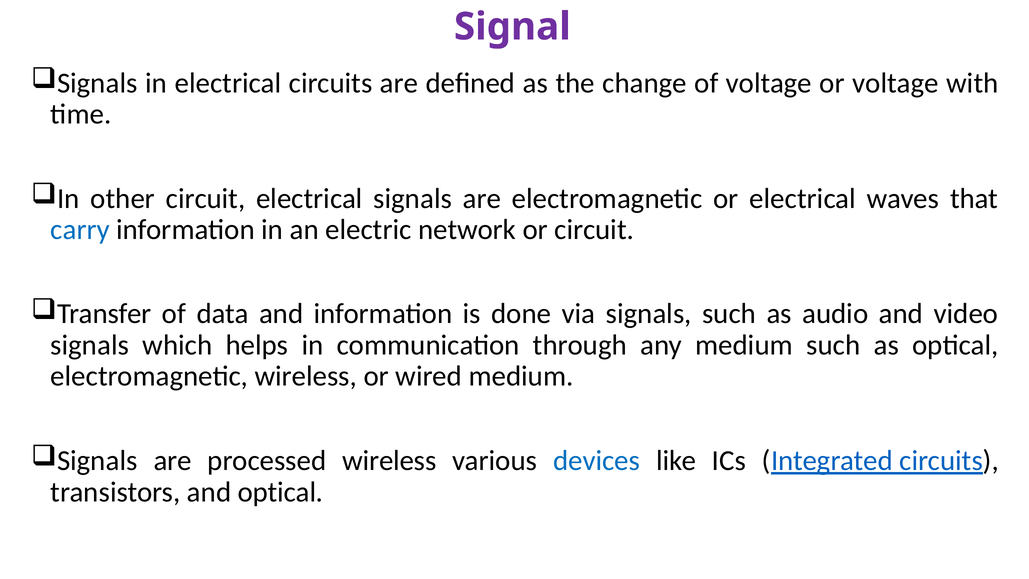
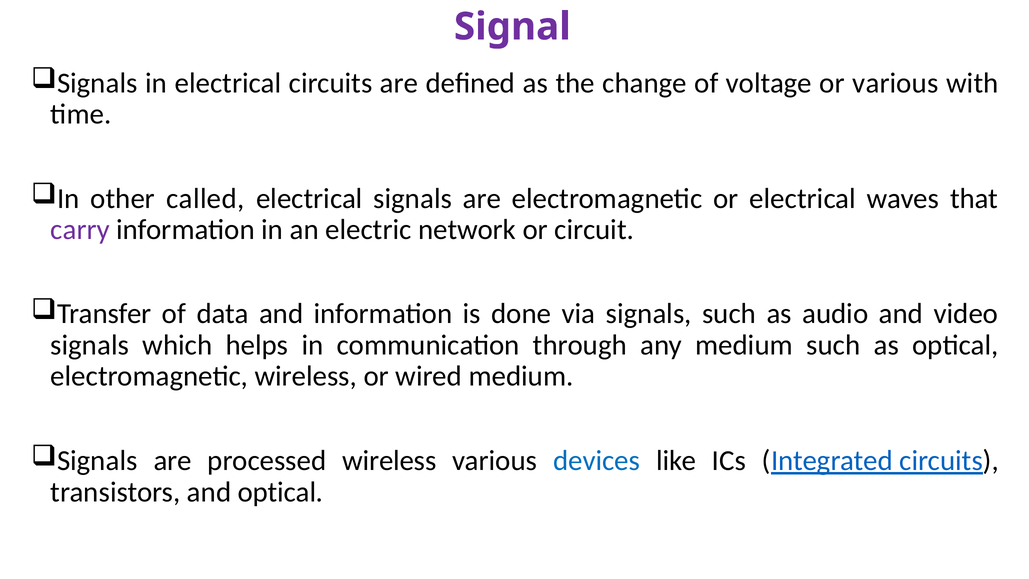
or voltage: voltage -> various
other circuit: circuit -> called
carry colour: blue -> purple
